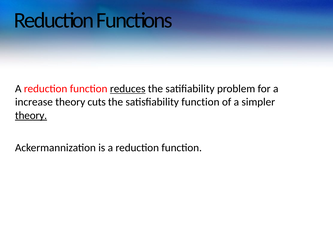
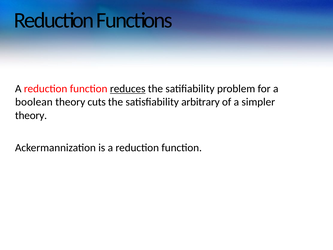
increase: increase -> boolean
satisfiability function: function -> arbitrary
theory at (31, 115) underline: present -> none
